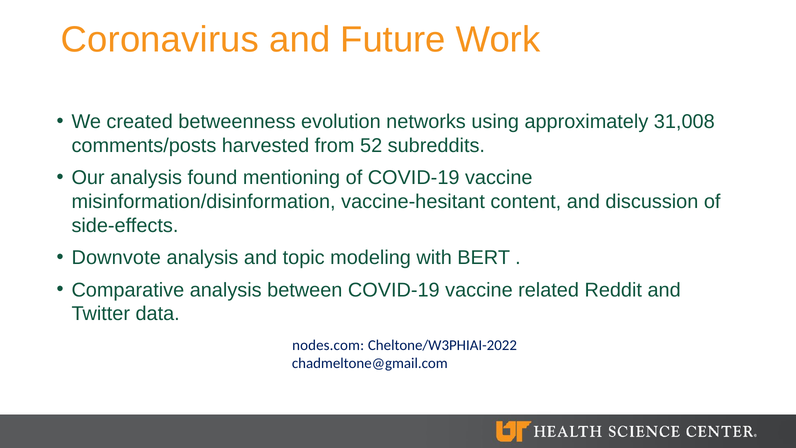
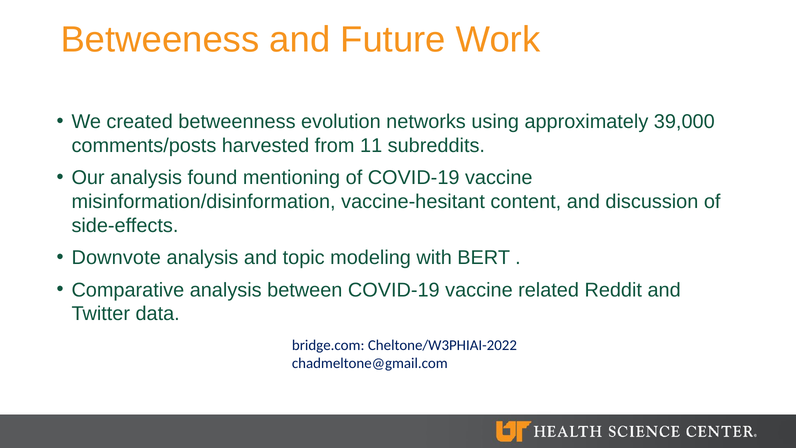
Coronavirus: Coronavirus -> Betweeness
31,008: 31,008 -> 39,000
52: 52 -> 11
nodes.com: nodes.com -> bridge.com
